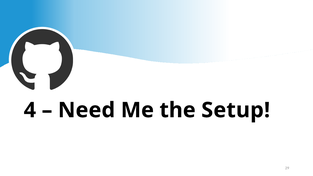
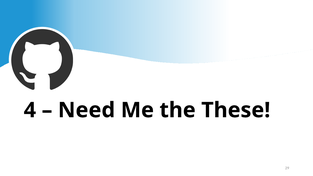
Setup: Setup -> These
